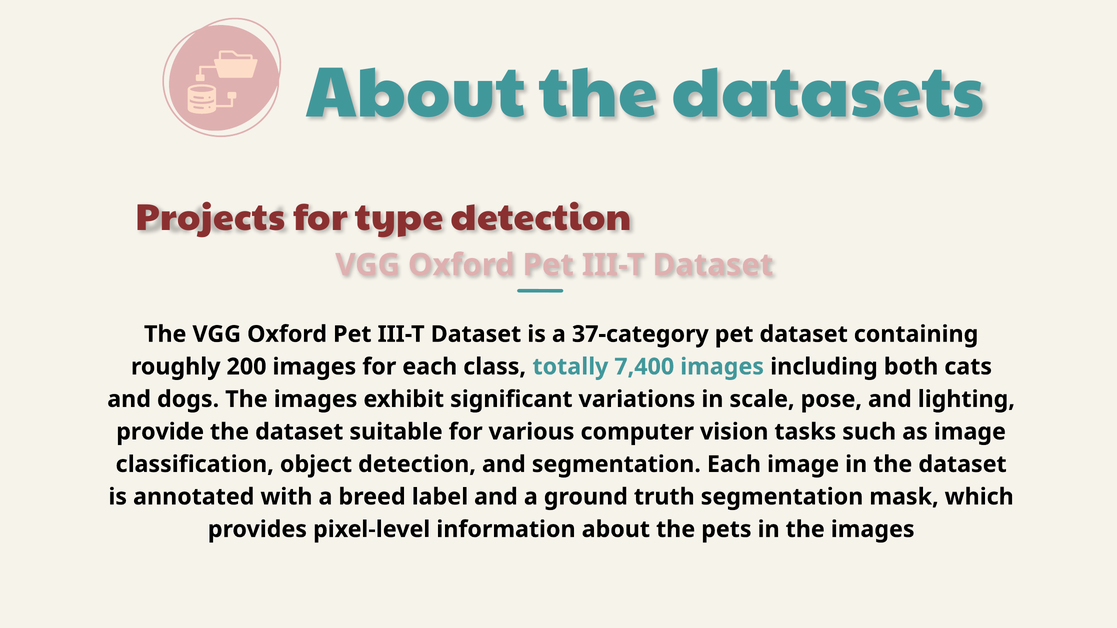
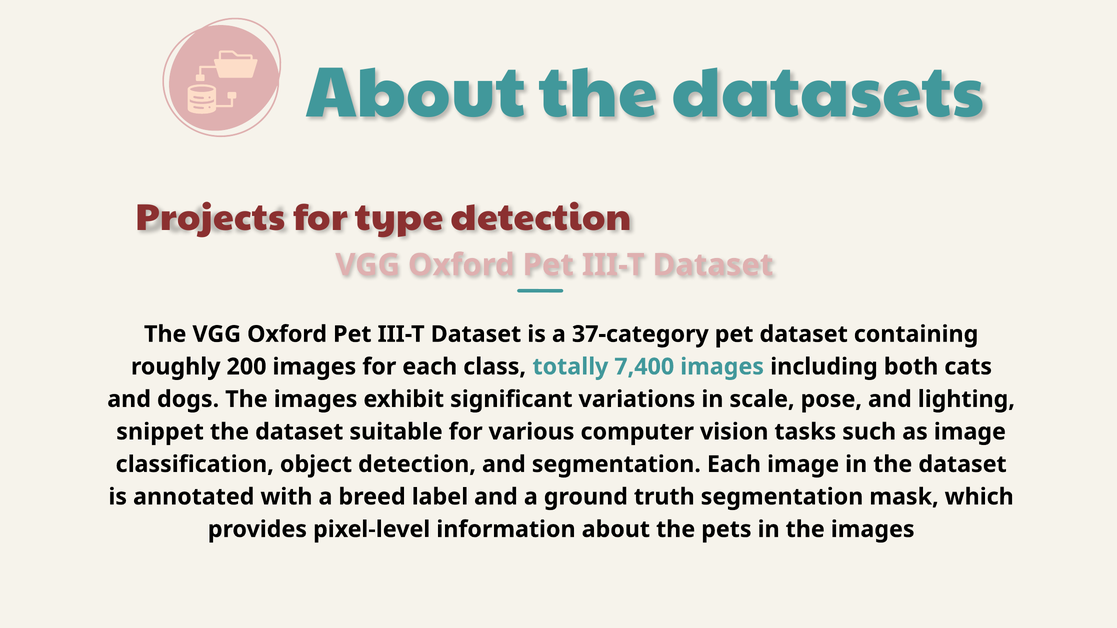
provide: provide -> snippet
